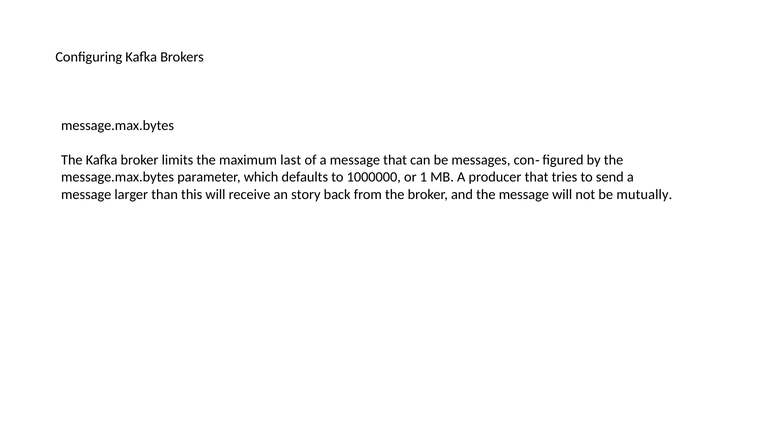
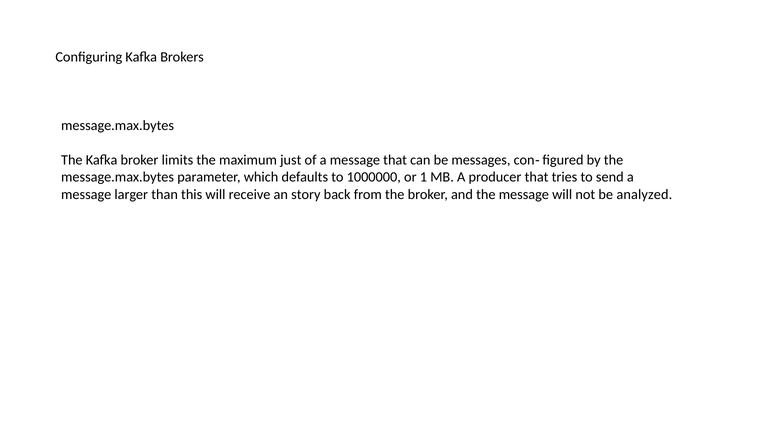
last: last -> just
mutually: mutually -> analyzed
